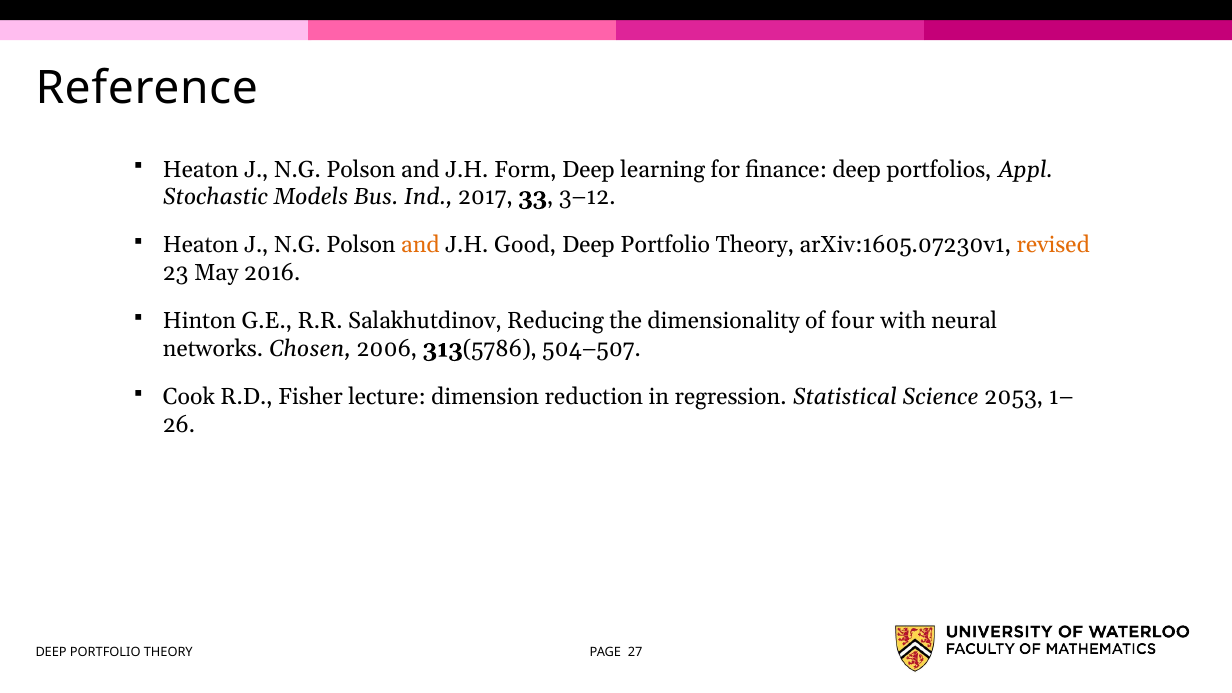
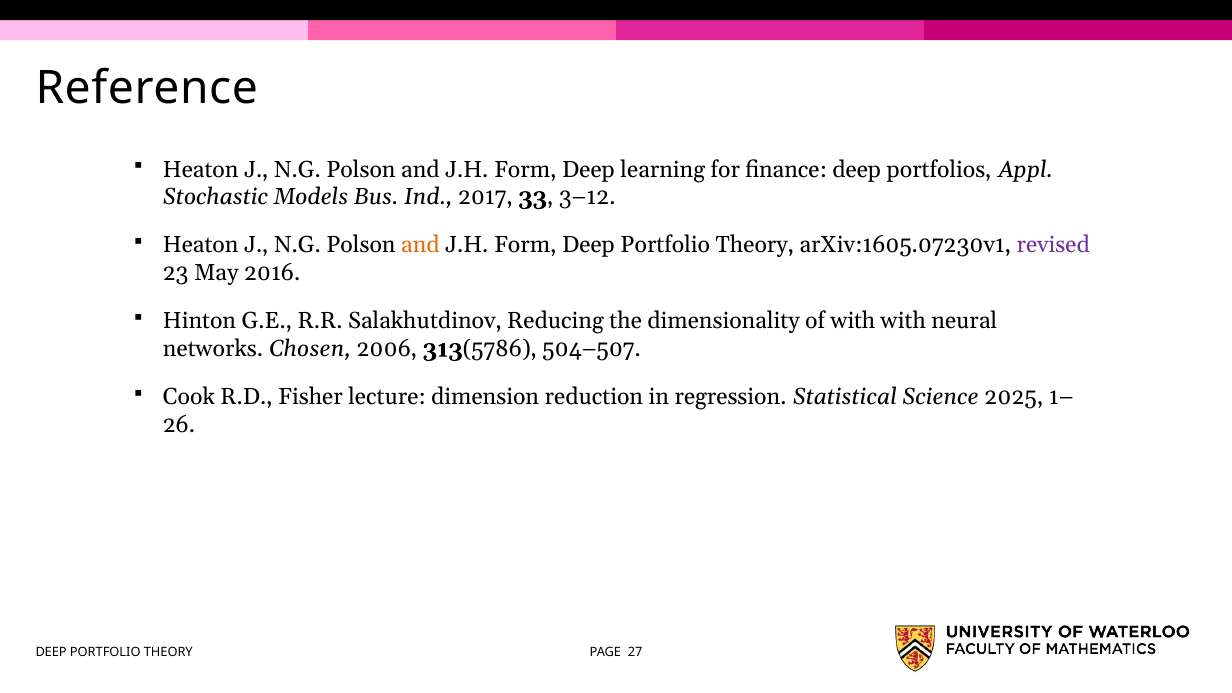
Good at (525, 245): Good -> Form
revised colour: orange -> purple
of four: four -> with
2053: 2053 -> 2025
